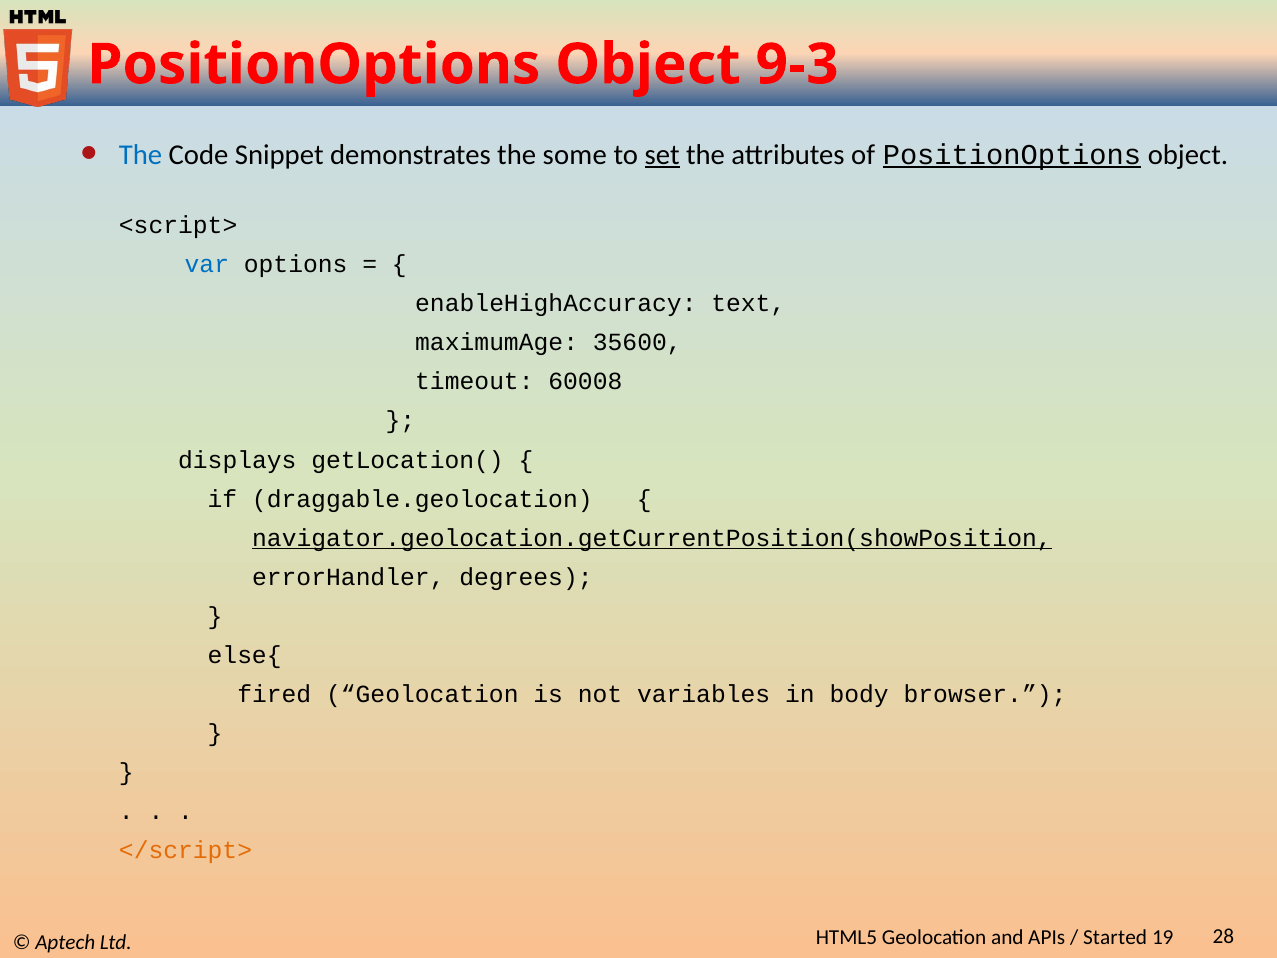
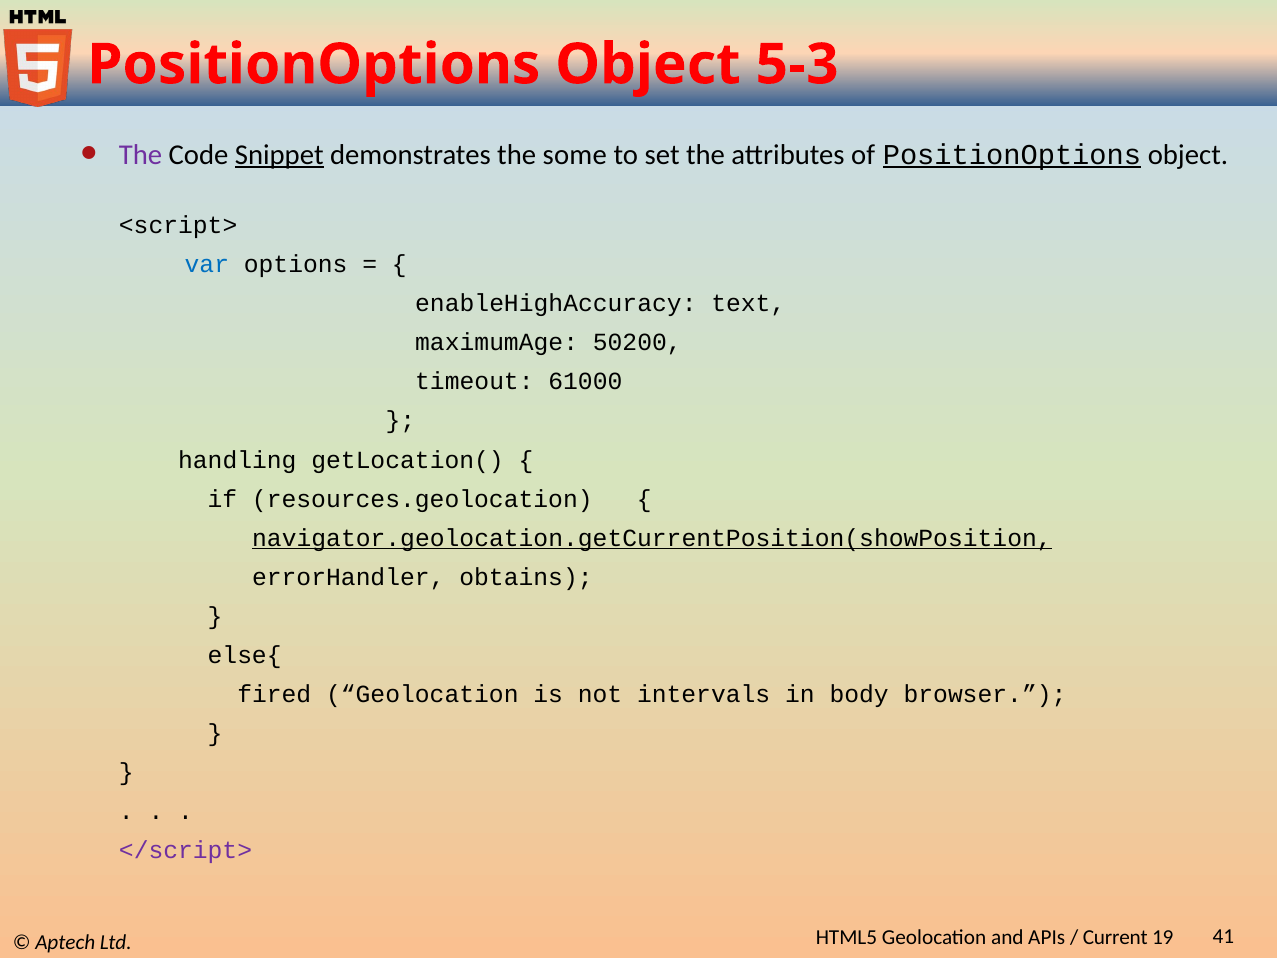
9-3: 9-3 -> 5-3
The at (141, 155) colour: blue -> purple
Snippet underline: none -> present
set underline: present -> none
35600: 35600 -> 50200
60008: 60008 -> 61000
displays: displays -> handling
draggable.geolocation: draggable.geolocation -> resources.geolocation
degrees: degrees -> obtains
variables: variables -> intervals
</script> colour: orange -> purple
Started: Started -> Current
28: 28 -> 41
